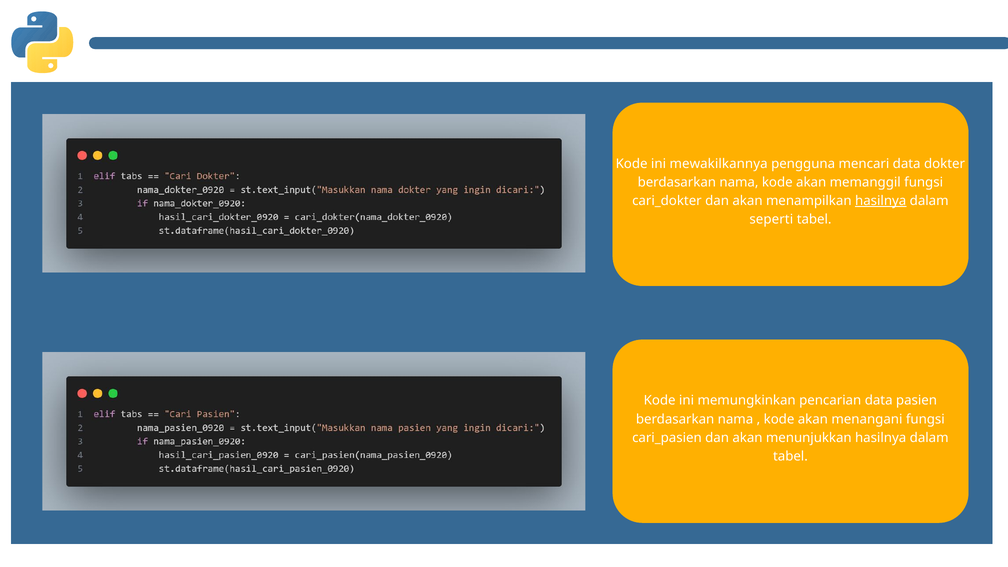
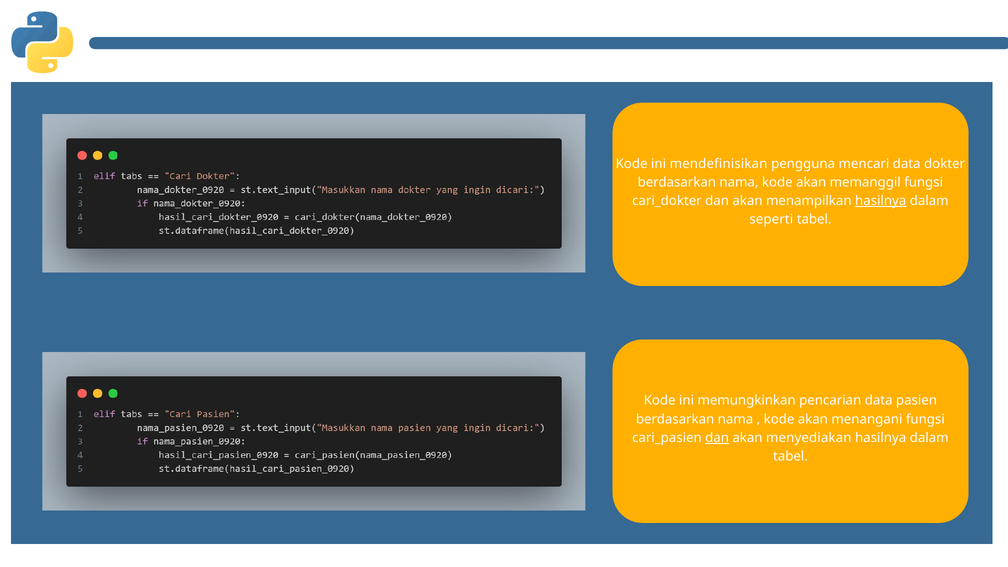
mewakilkannya: mewakilkannya -> mendefinisikan
dan at (717, 438) underline: none -> present
menunjukkan: menunjukkan -> menyediakan
